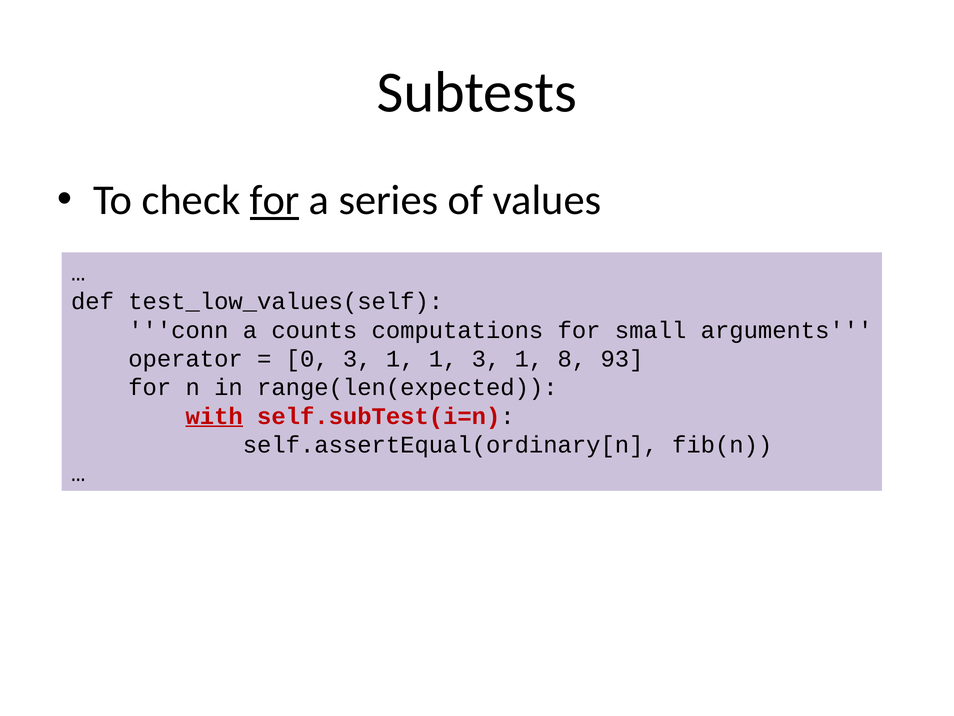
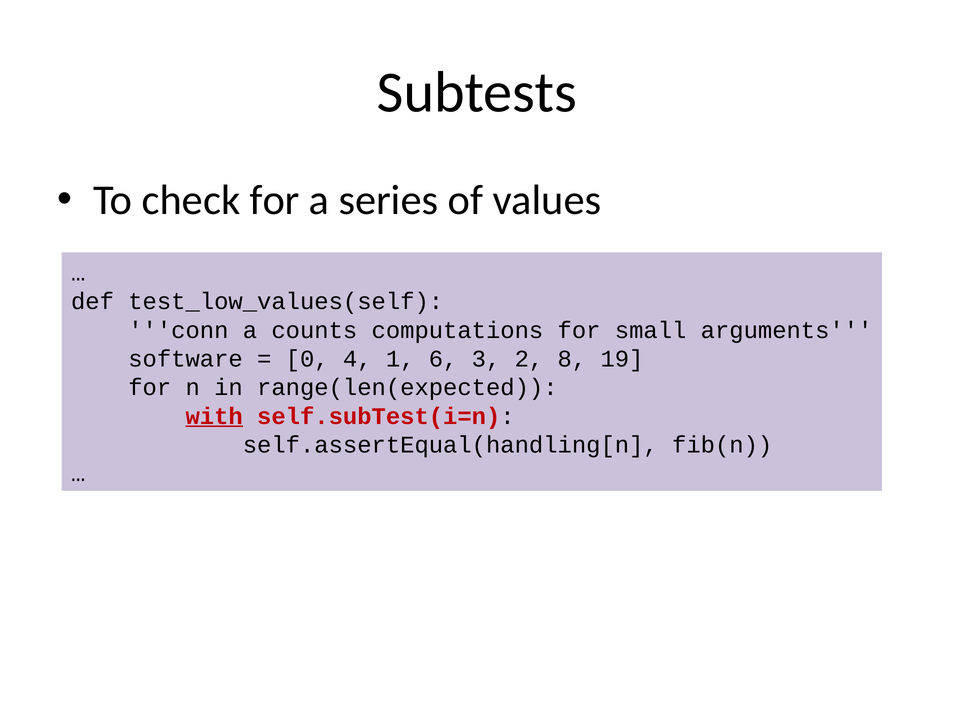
for at (275, 200) underline: present -> none
operator: operator -> software
0 3: 3 -> 4
1 1: 1 -> 6
1 at (529, 359): 1 -> 2
93: 93 -> 19
self.assertEqual(ordinary[n: self.assertEqual(ordinary[n -> self.assertEqual(handling[n
